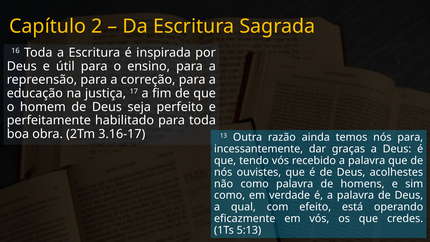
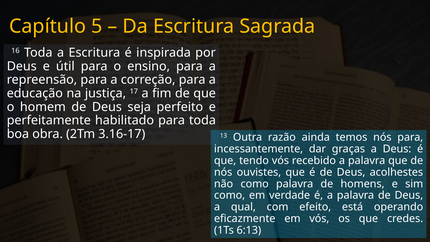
2: 2 -> 5
5:13: 5:13 -> 6:13
